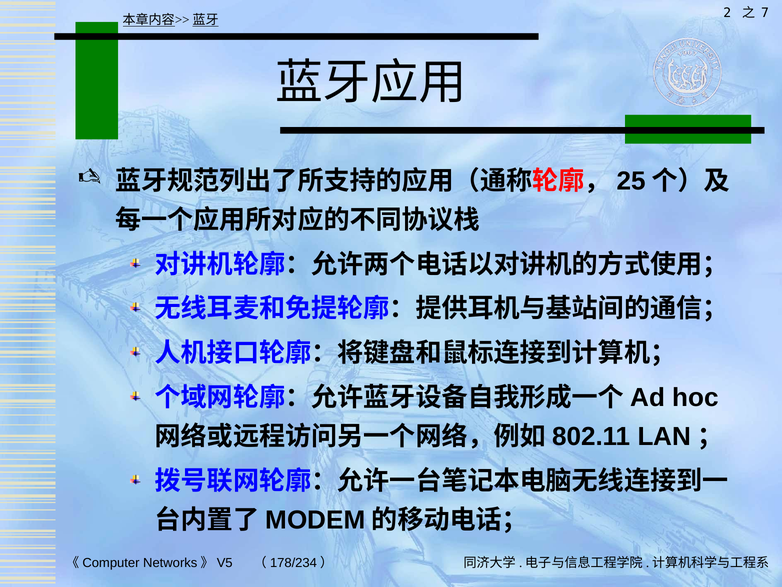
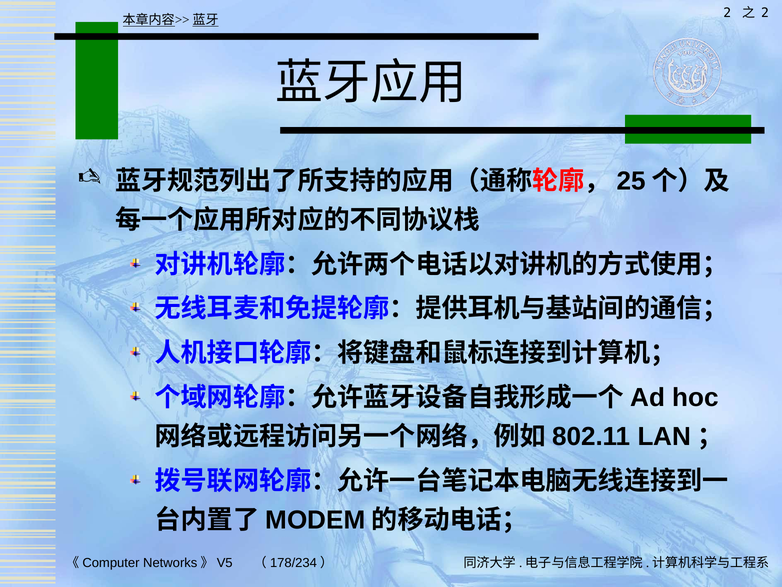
7 at (765, 13): 7 -> 2
